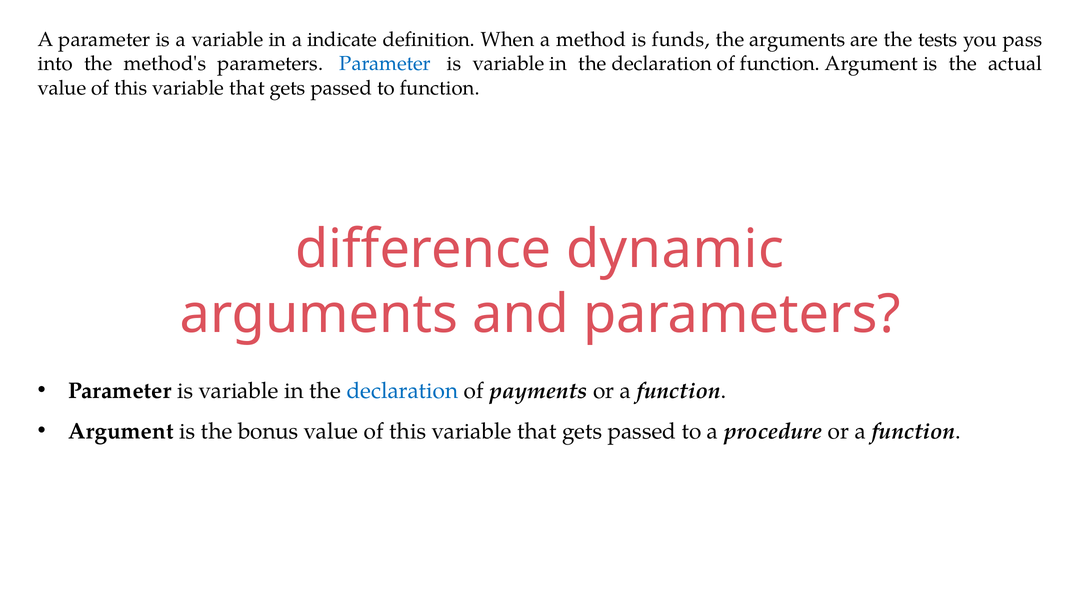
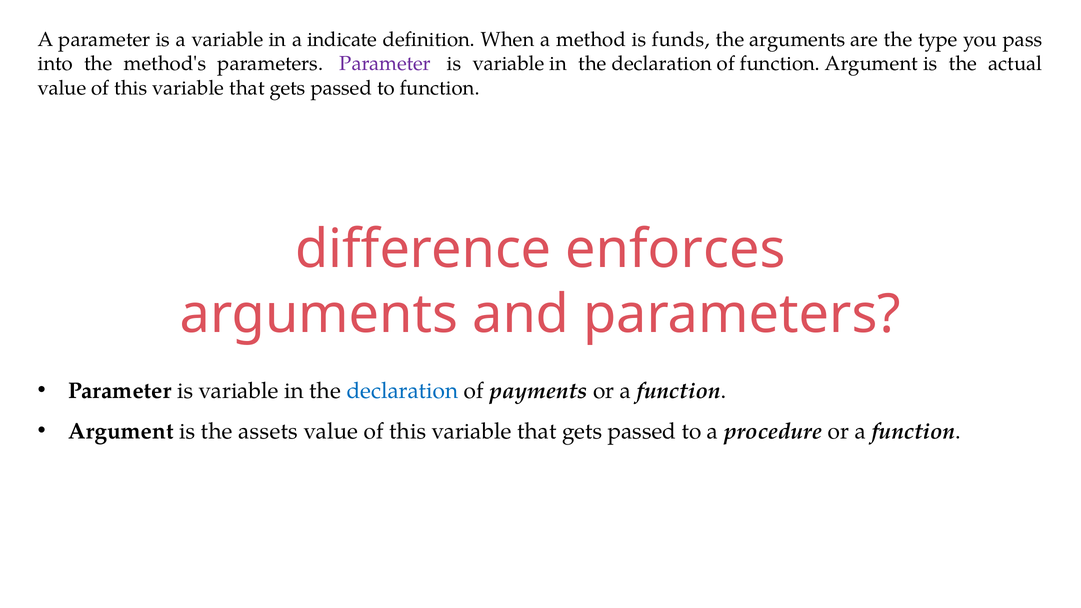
tests: tests -> type
Parameter at (385, 64) colour: blue -> purple
dynamic: dynamic -> enforces
bonus: bonus -> assets
